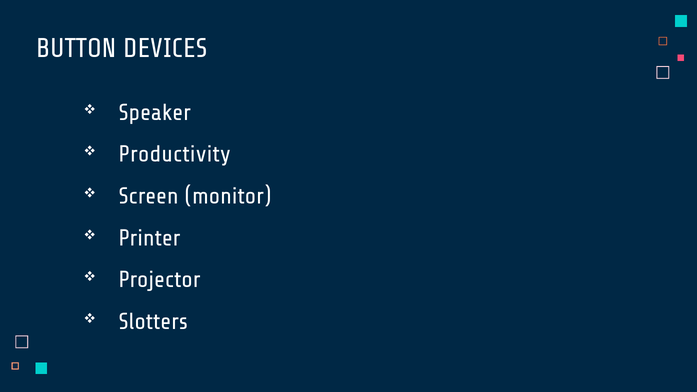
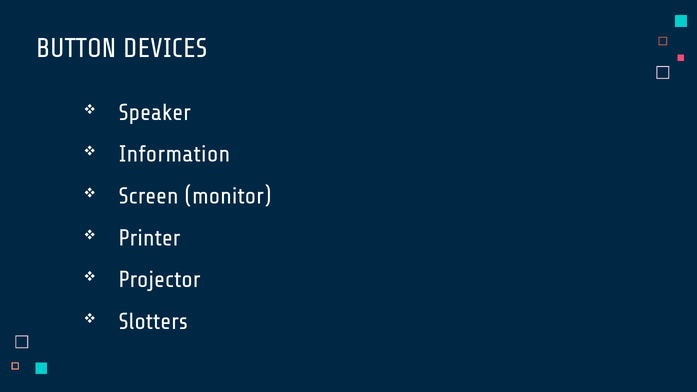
Productivity: Productivity -> Information
